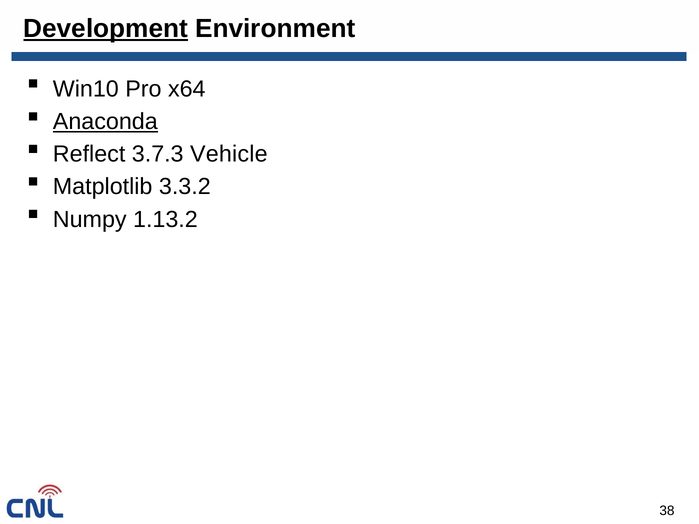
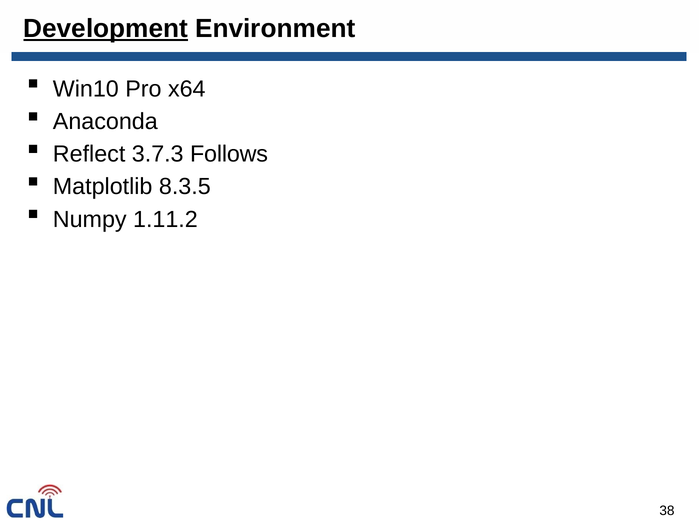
Anaconda underline: present -> none
Vehicle: Vehicle -> Follows
3.3.2: 3.3.2 -> 8.3.5
1.13.2: 1.13.2 -> 1.11.2
